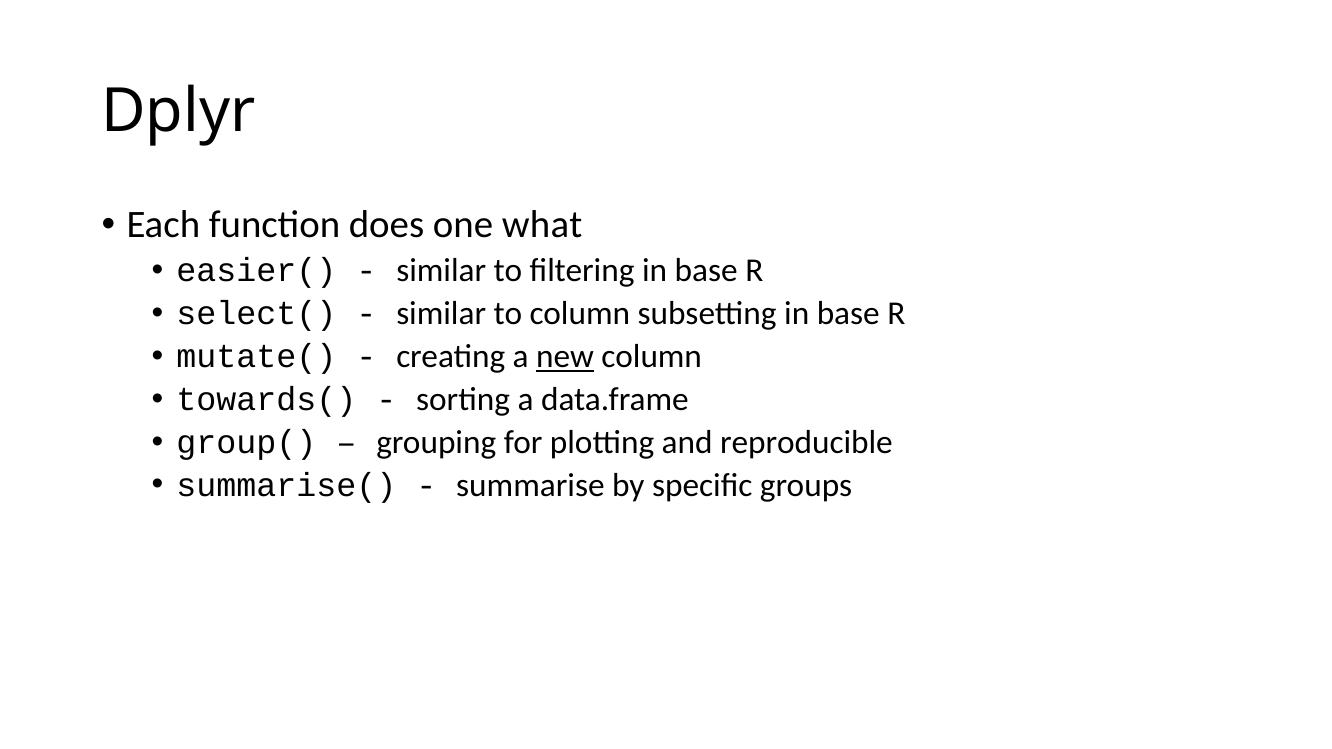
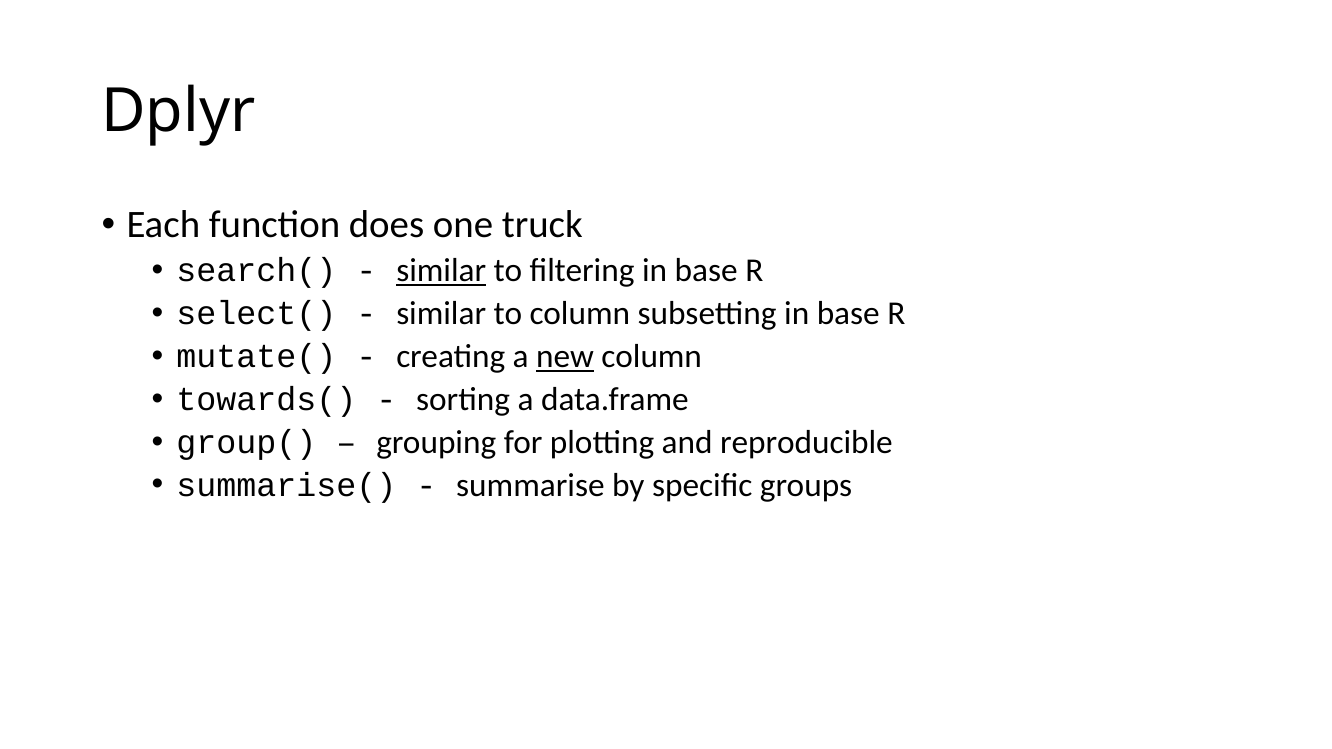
what: what -> truck
easier(: easier( -> search(
similar at (441, 271) underline: none -> present
